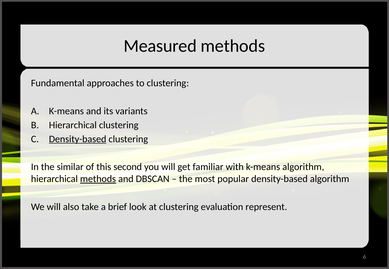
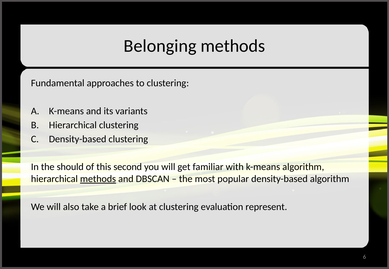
Measured: Measured -> Belonging
Density-based at (78, 139) underline: present -> none
similar: similar -> should
